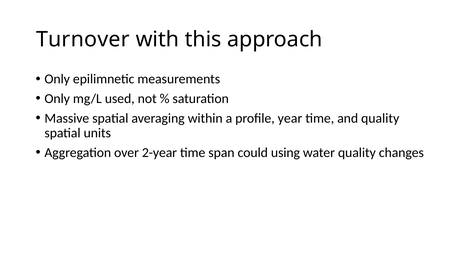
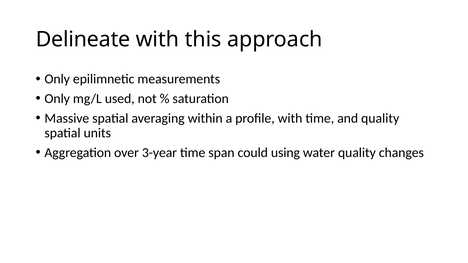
Turnover: Turnover -> Delineate
profile year: year -> with
2-year: 2-year -> 3-year
